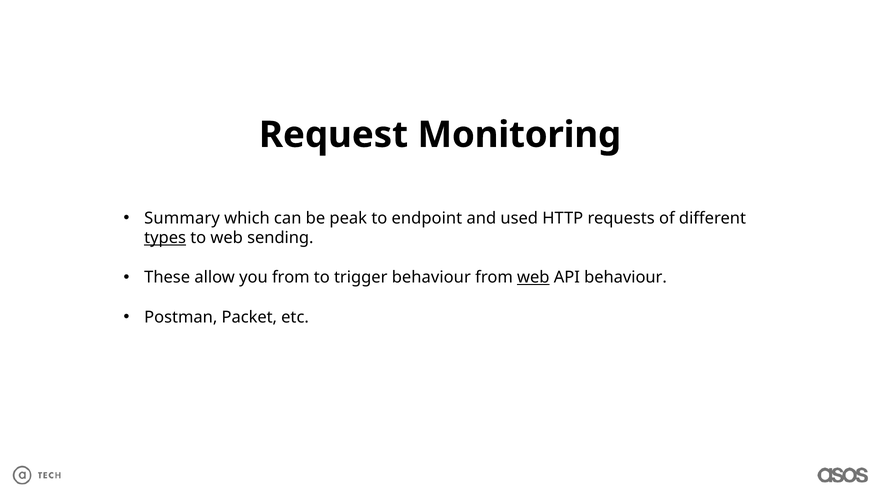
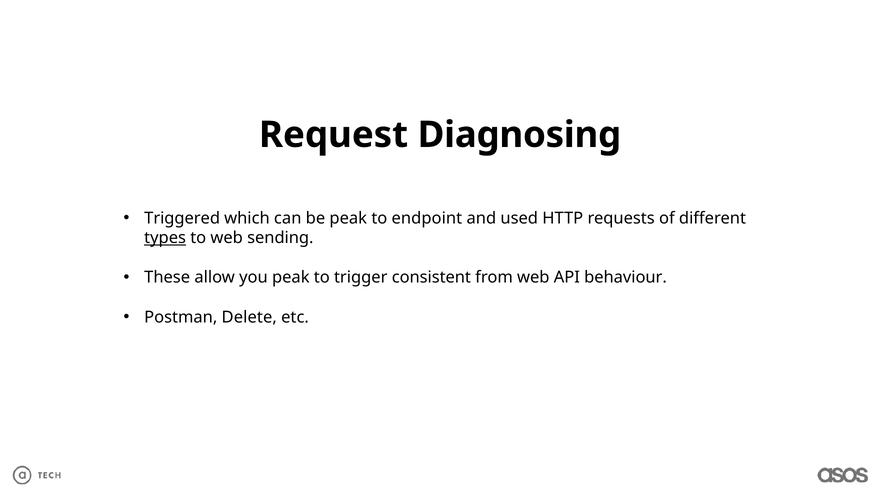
Monitoring: Monitoring -> Diagnosing
Summary: Summary -> Triggered
you from: from -> peak
trigger behaviour: behaviour -> consistent
web at (533, 278) underline: present -> none
Packet: Packet -> Delete
